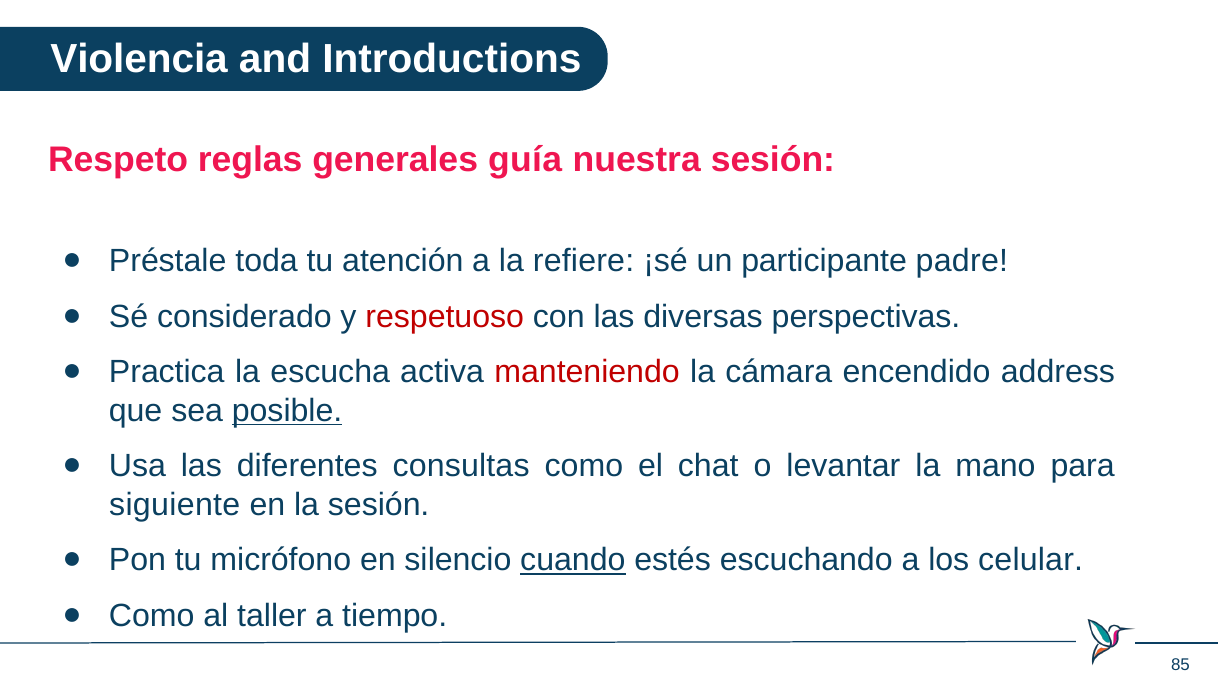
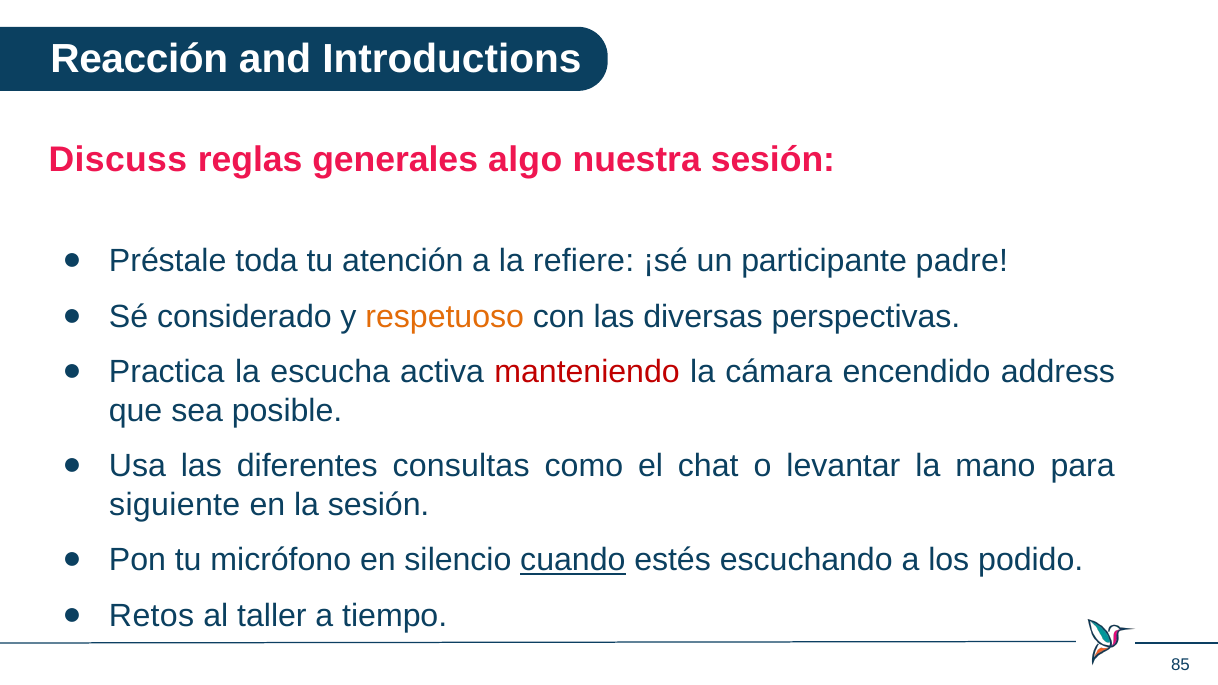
Violencia: Violencia -> Reacción
Respeto: Respeto -> Discuss
guía: guía -> algo
respetuoso colour: red -> orange
posible underline: present -> none
celular: celular -> podido
Como at (152, 616): Como -> Retos
